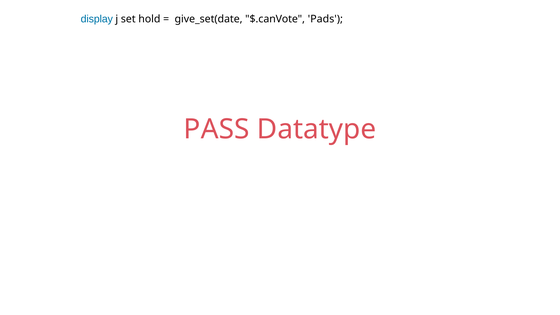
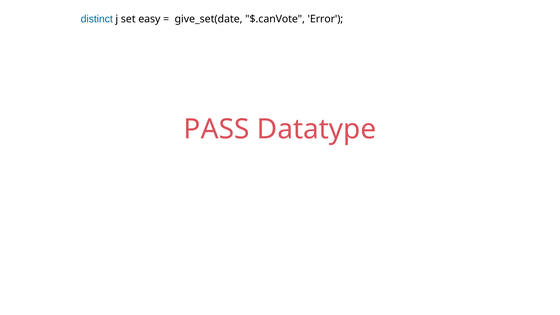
display: display -> distinct
hold: hold -> easy
Pads: Pads -> Error
